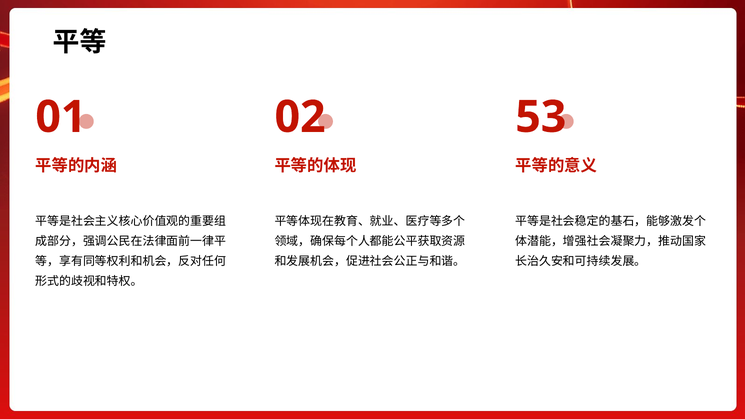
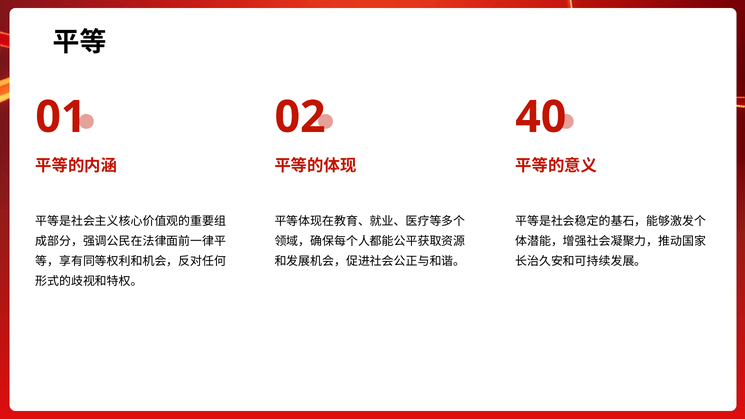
53: 53 -> 40
